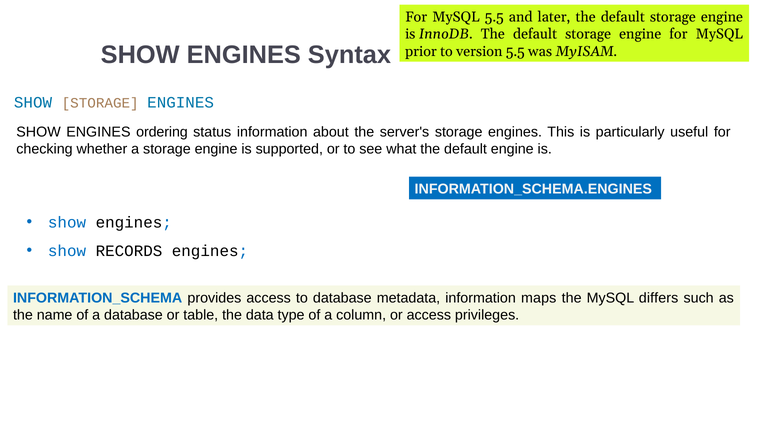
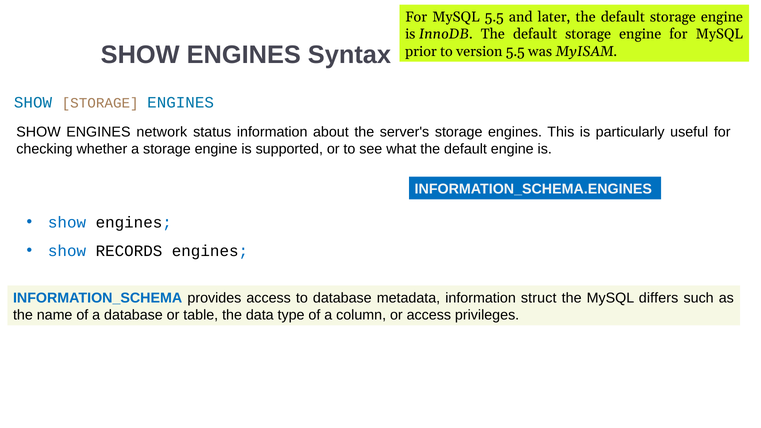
ordering: ordering -> network
maps: maps -> struct
